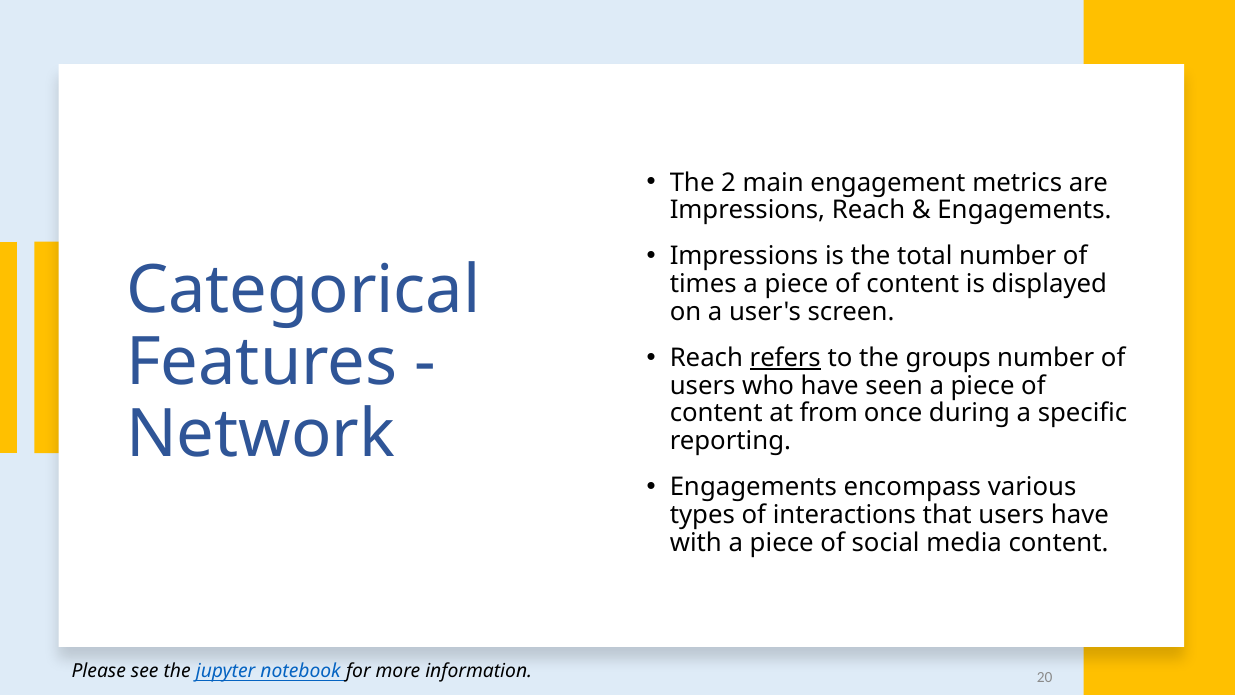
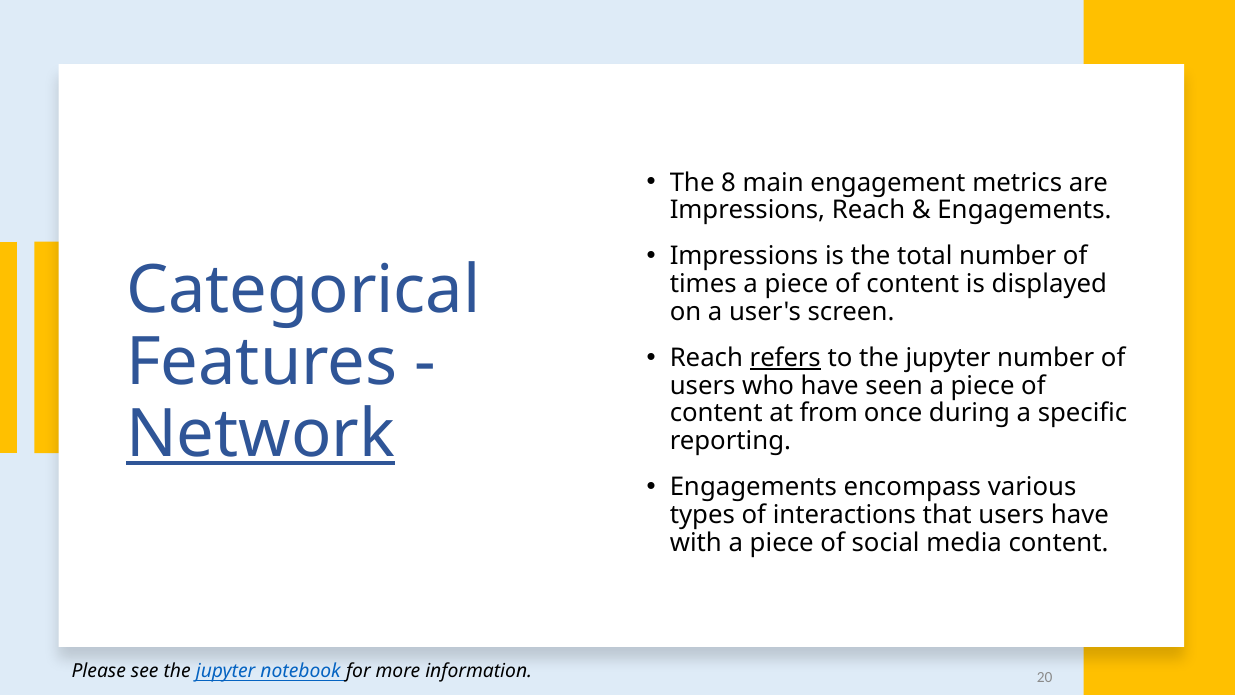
2: 2 -> 8
to the groups: groups -> jupyter
Network underline: none -> present
